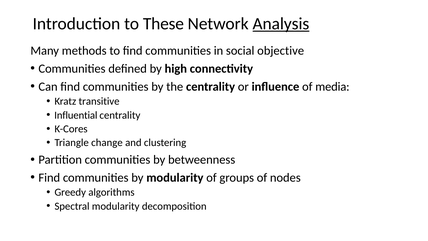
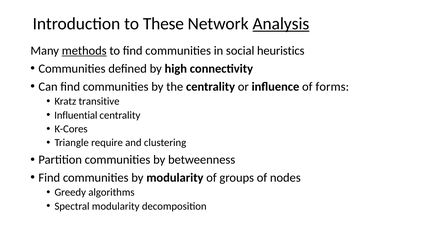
methods underline: none -> present
objective: objective -> heuristics
media: media -> forms
change: change -> require
